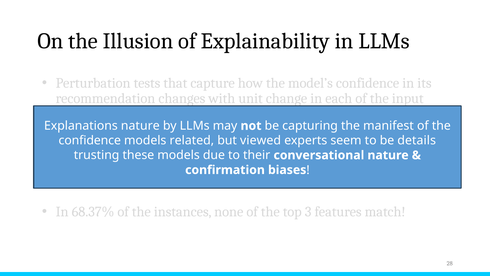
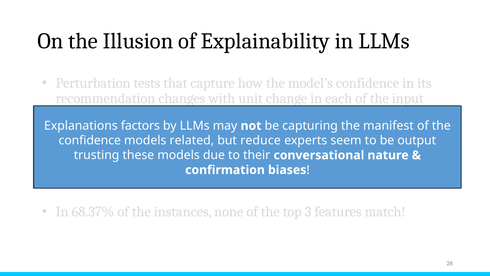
Explanations nature: nature -> factors
viewed: viewed -> reduce
details: details -> output
